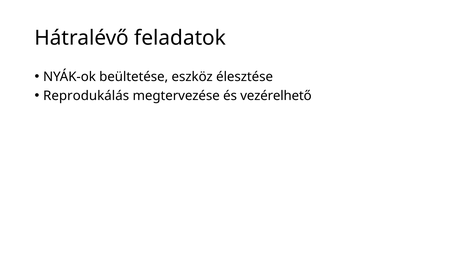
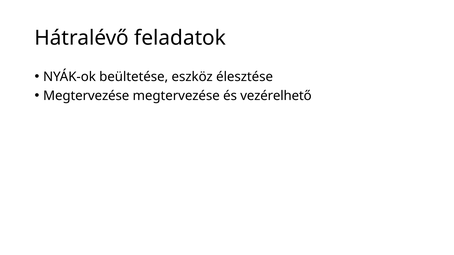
Reprodukálás at (86, 96): Reprodukálás -> Megtervezése
